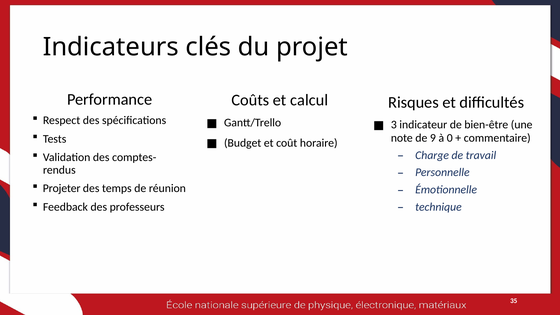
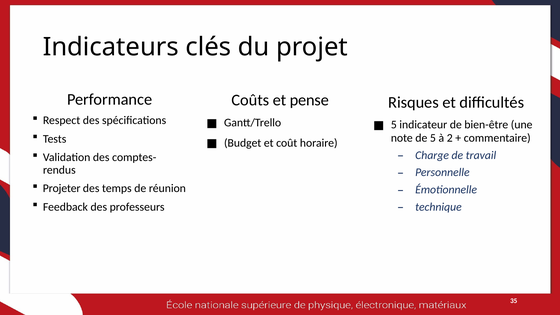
calcul: calcul -> pense
3 at (394, 125): 3 -> 5
de 9: 9 -> 5
0: 0 -> 2
